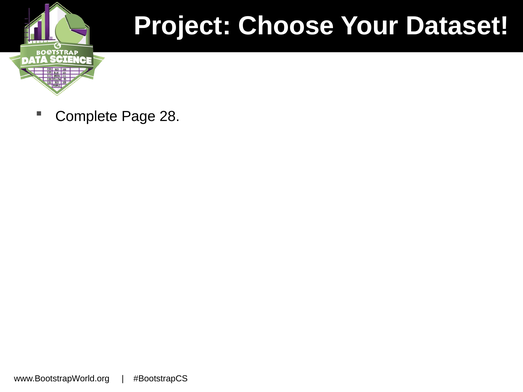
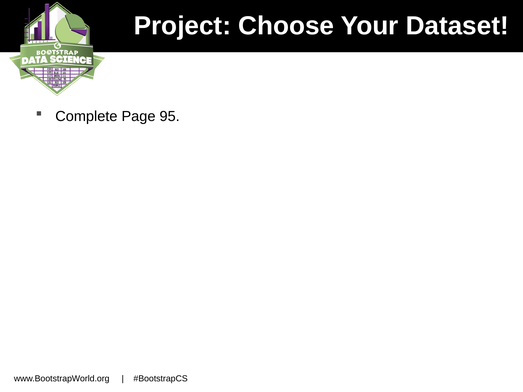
28: 28 -> 95
